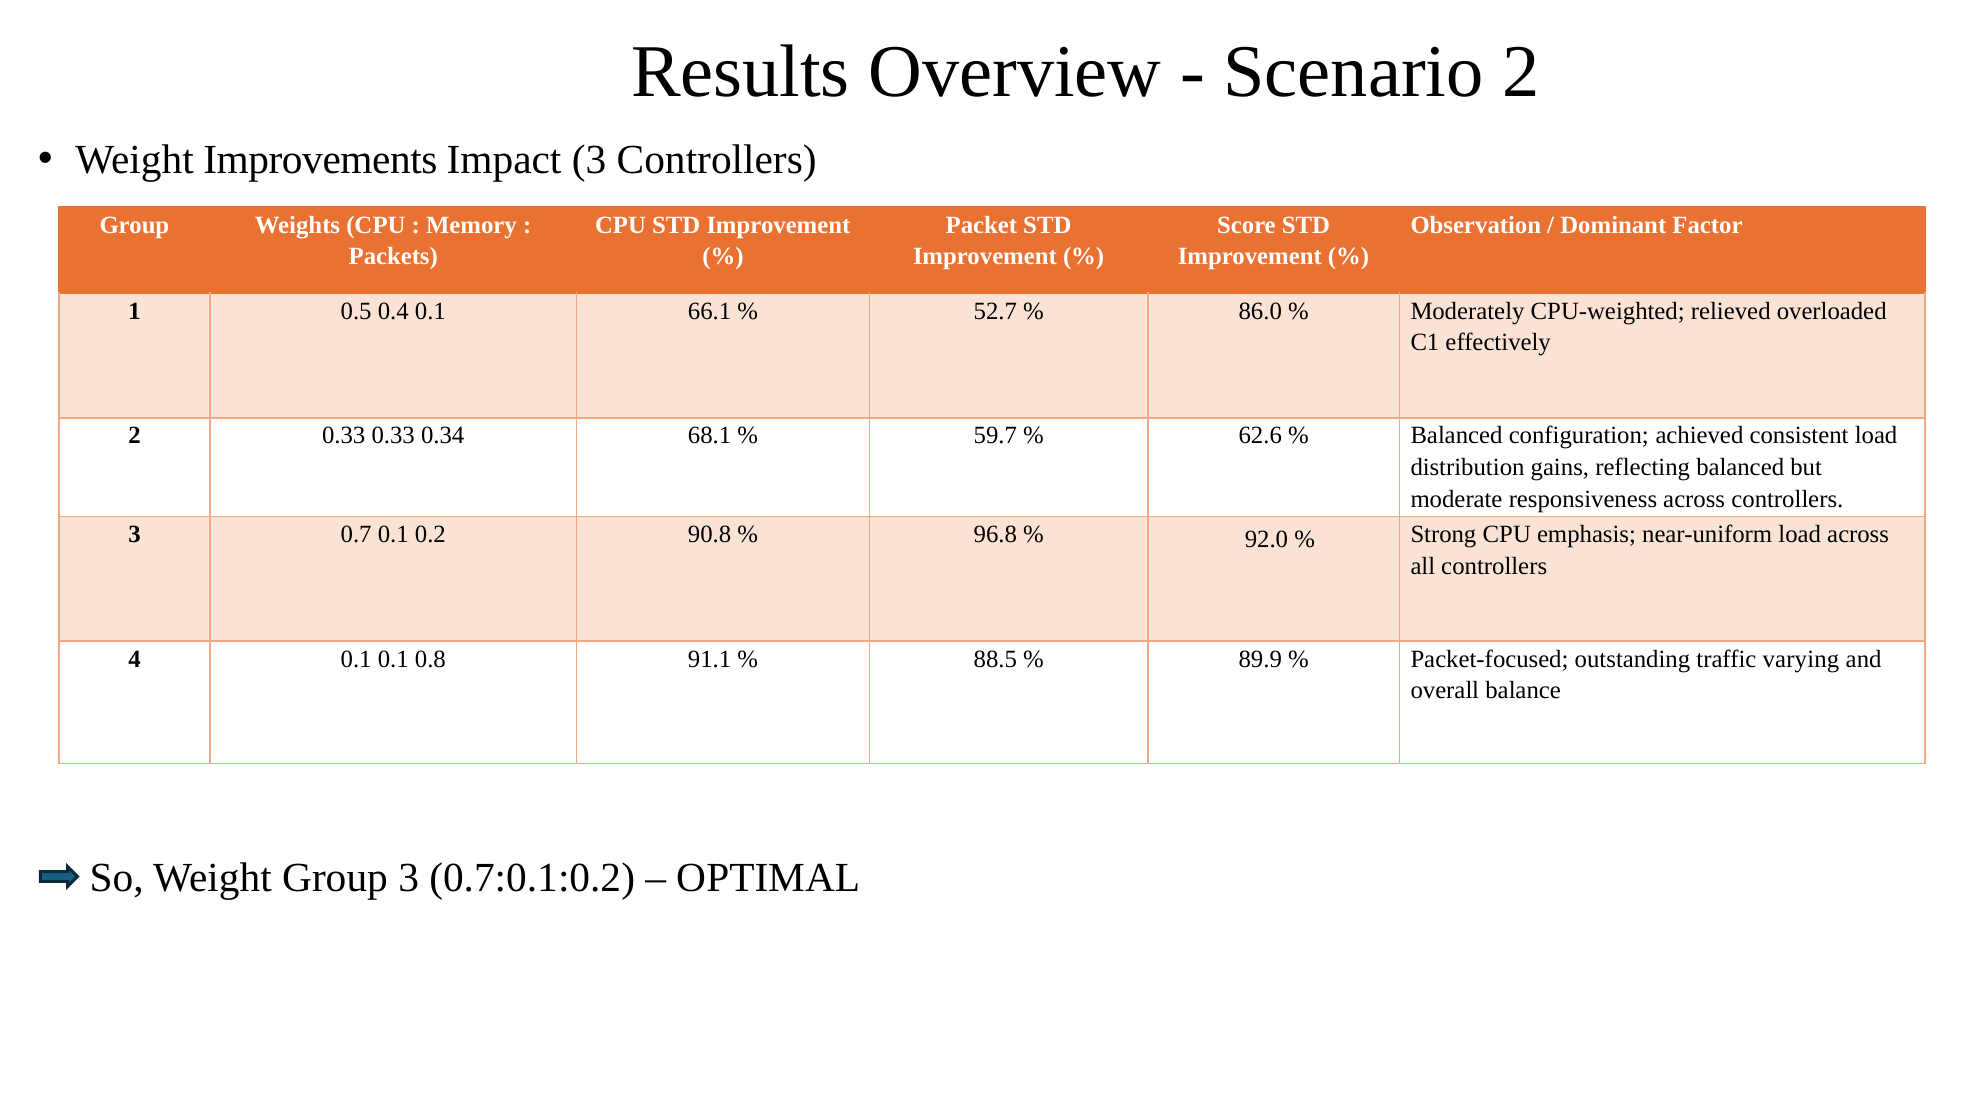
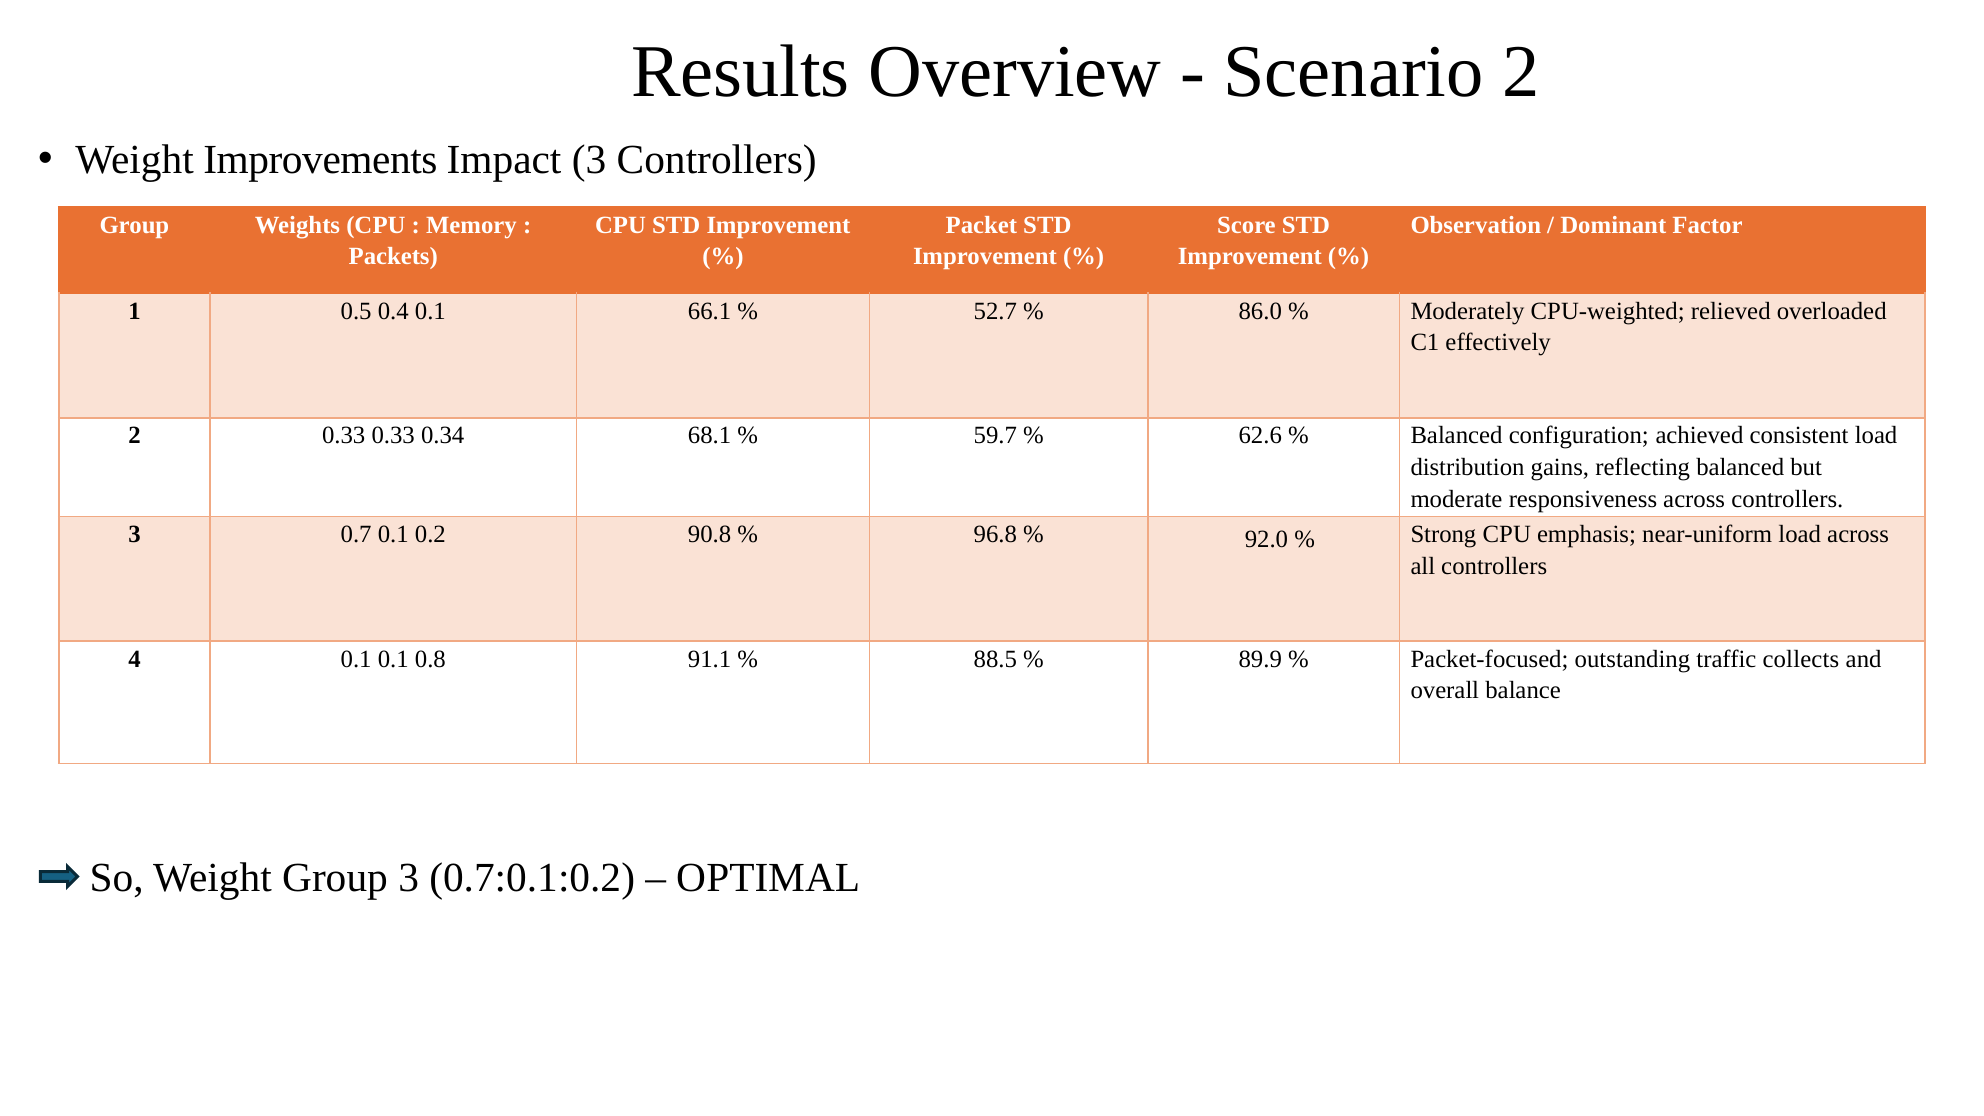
varying: varying -> collects
